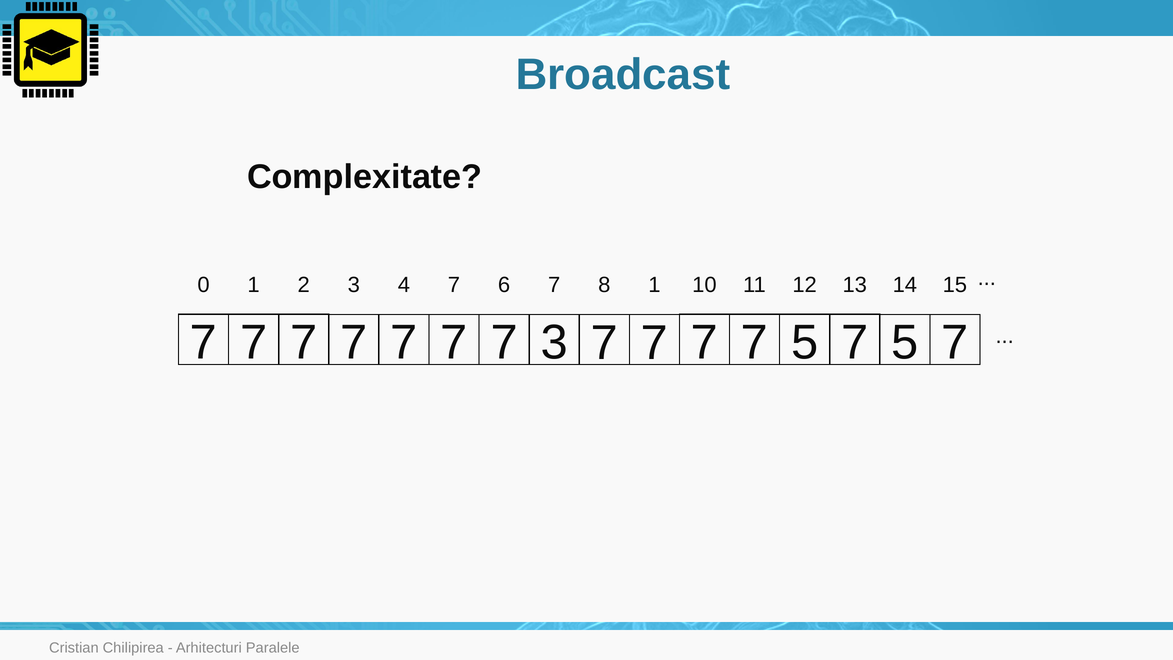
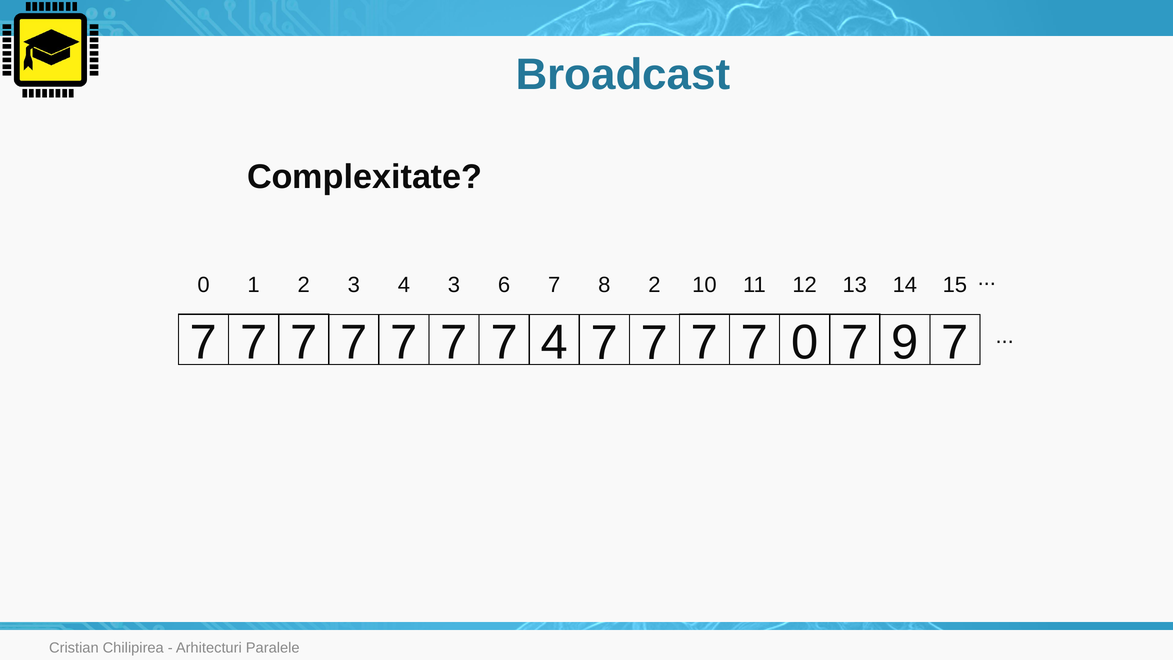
4 7: 7 -> 3
8 1: 1 -> 2
7 3: 3 -> 4
7 7 5: 5 -> 0
5 at (905, 343): 5 -> 9
